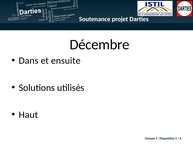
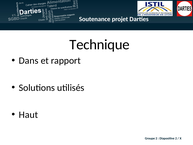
Décembre: Décembre -> Technique
ensuite: ensuite -> rapport
